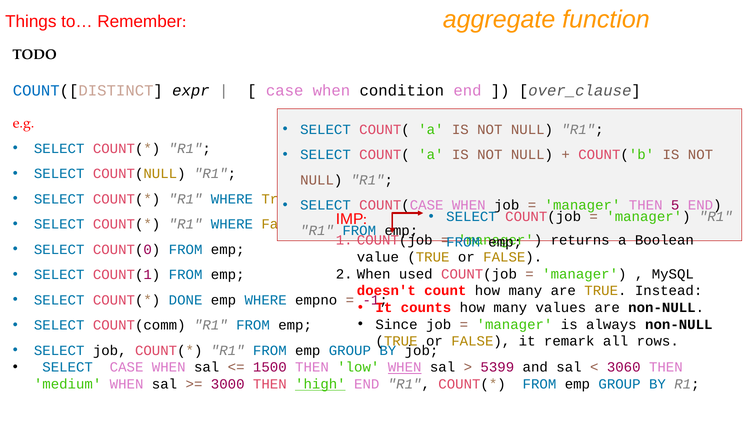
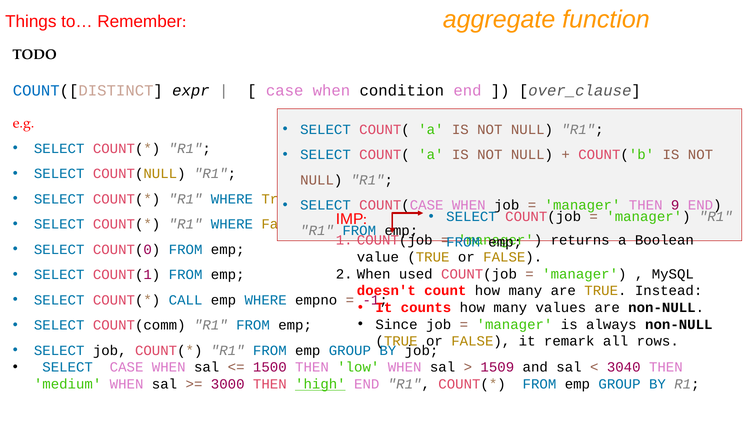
5: 5 -> 9
DONE: DONE -> CALL
WHEN at (405, 368) underline: present -> none
5399: 5399 -> 1509
3060: 3060 -> 3040
